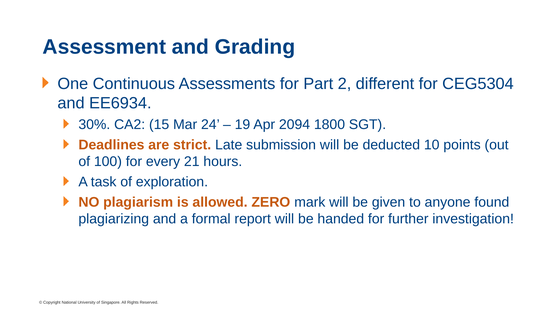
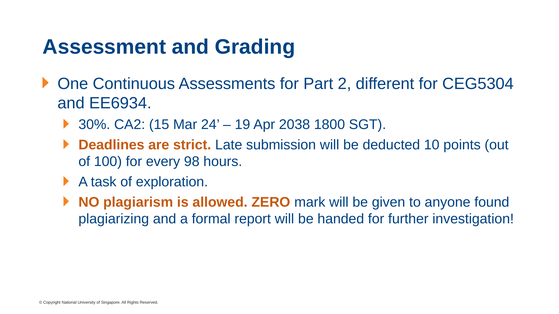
2094: 2094 -> 2038
21: 21 -> 98
